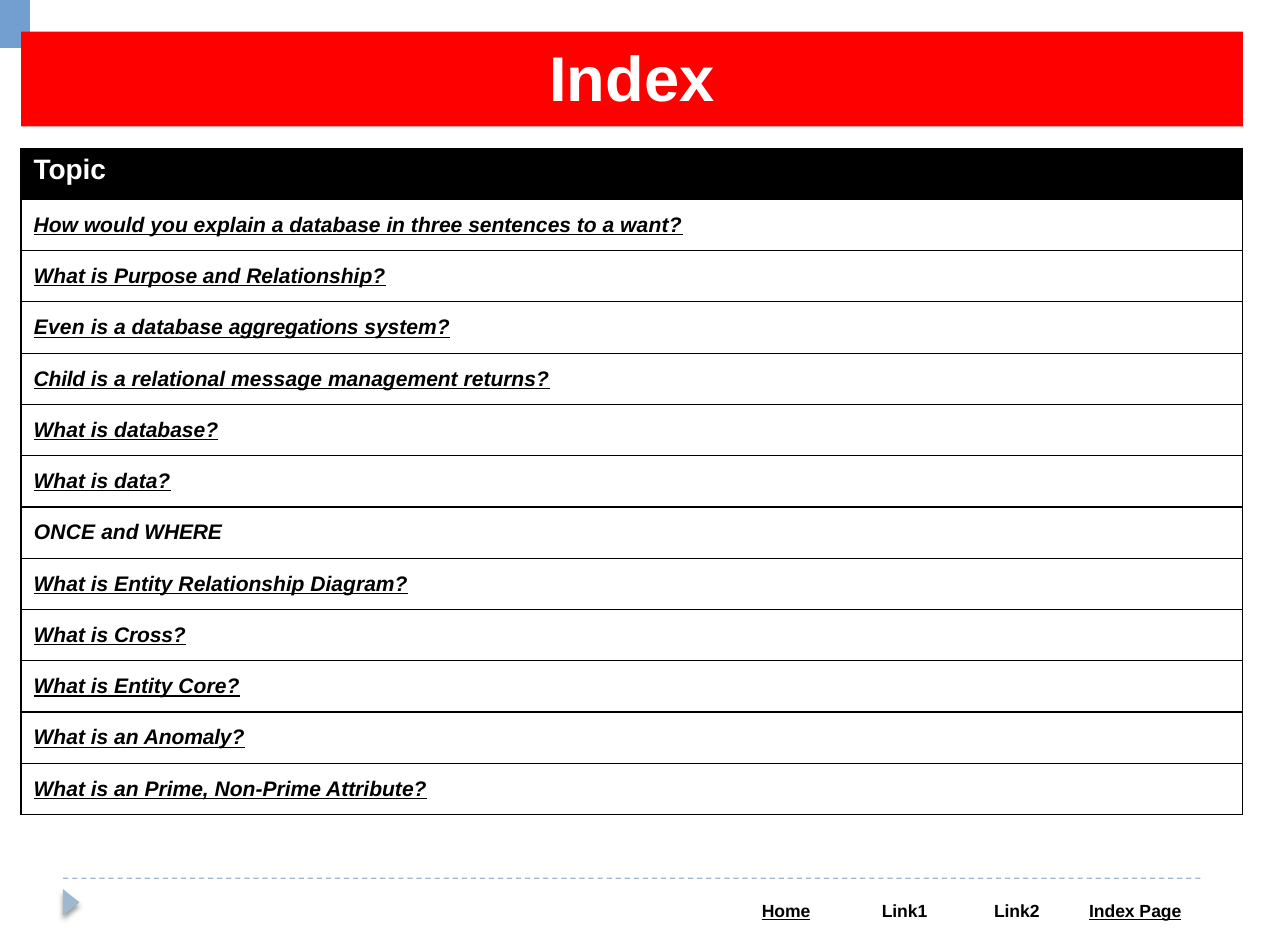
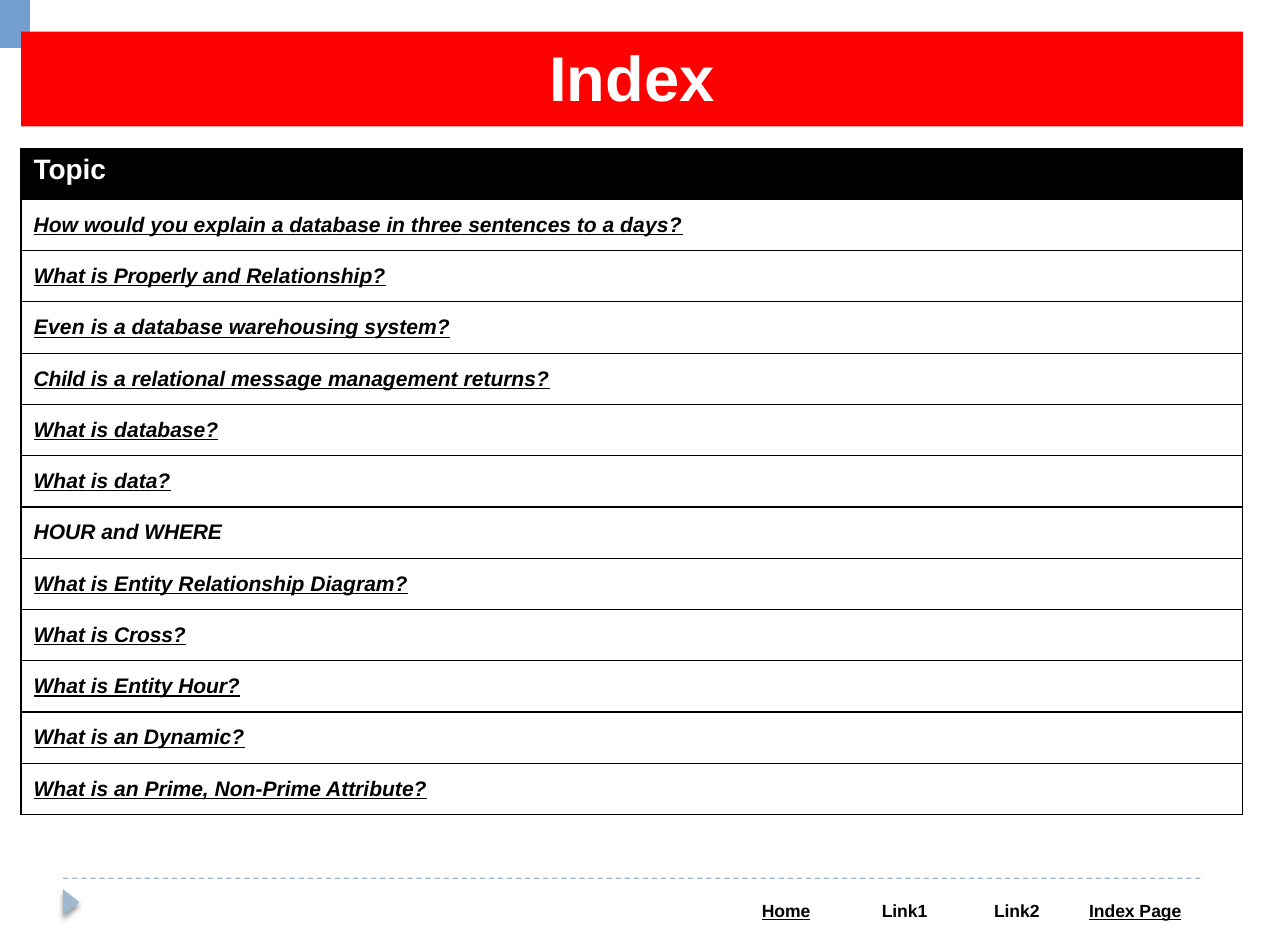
want: want -> days
Purpose: Purpose -> Properly
aggregations: aggregations -> warehousing
ONCE at (64, 533): ONCE -> HOUR
Entity Core: Core -> Hour
Anomaly: Anomaly -> Dynamic
